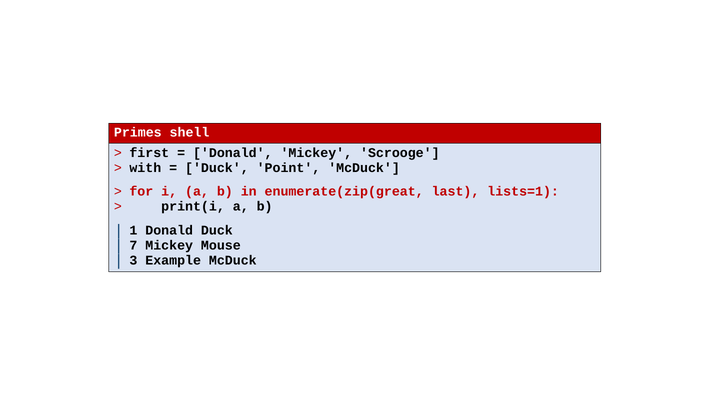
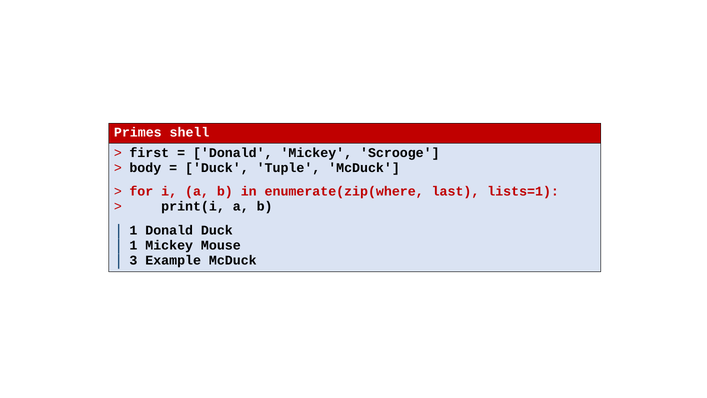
with: with -> body
Point: Point -> Tuple
enumerate(zip(great: enumerate(zip(great -> enumerate(zip(where
7 at (133, 245): 7 -> 1
